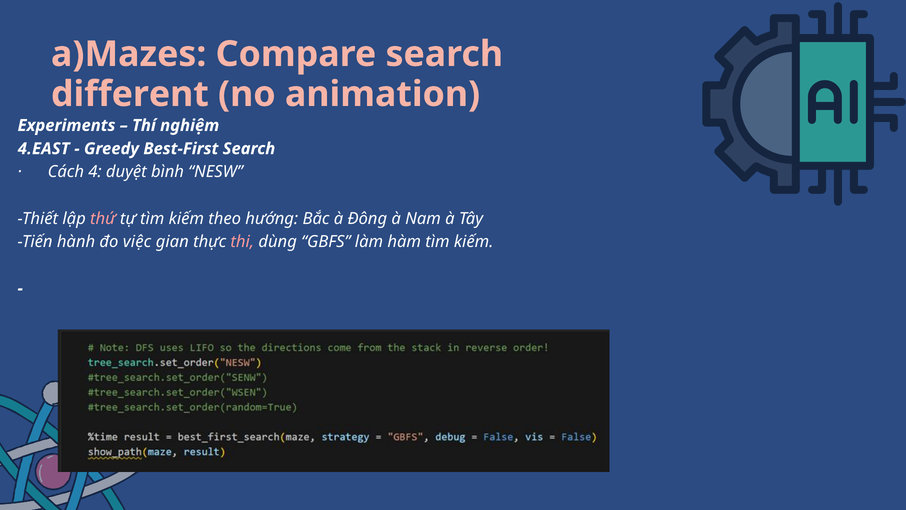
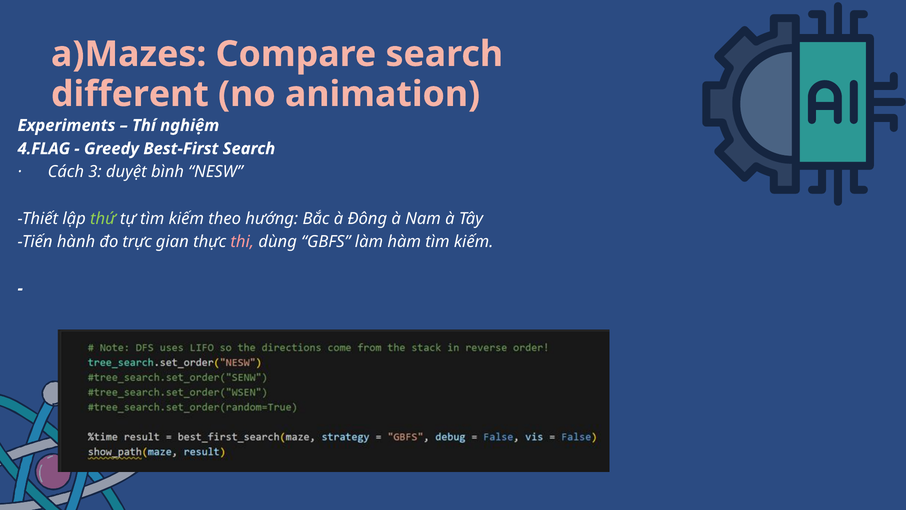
4.EAST: 4.EAST -> 4.FLAG
4: 4 -> 3
thứ colour: pink -> light green
việc: việc -> trực
